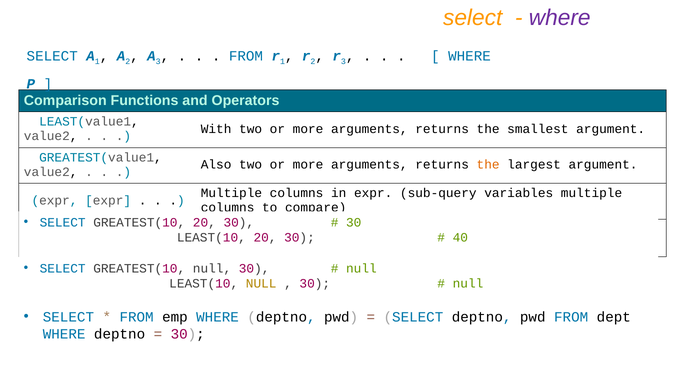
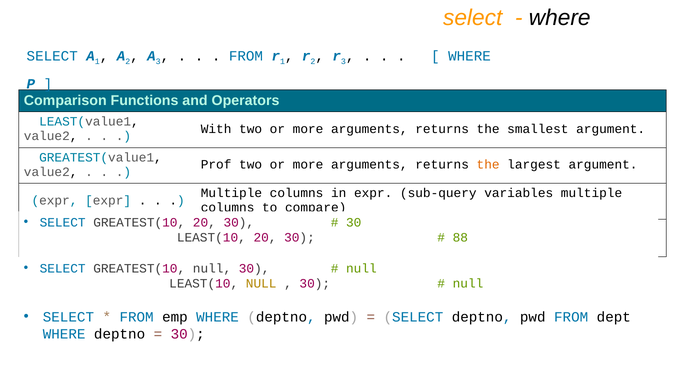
where at (560, 18) colour: purple -> black
Also: Also -> Prof
40: 40 -> 88
